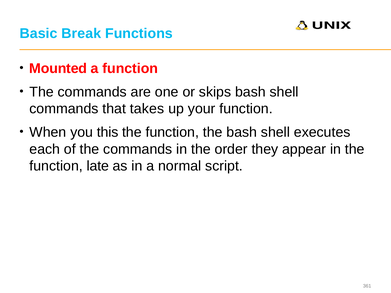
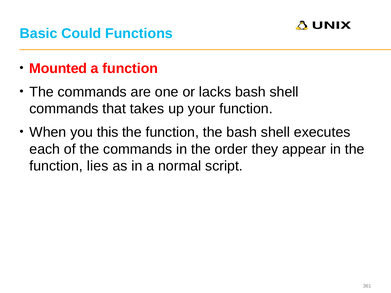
Break: Break -> Could
skips: skips -> lacks
late: late -> lies
